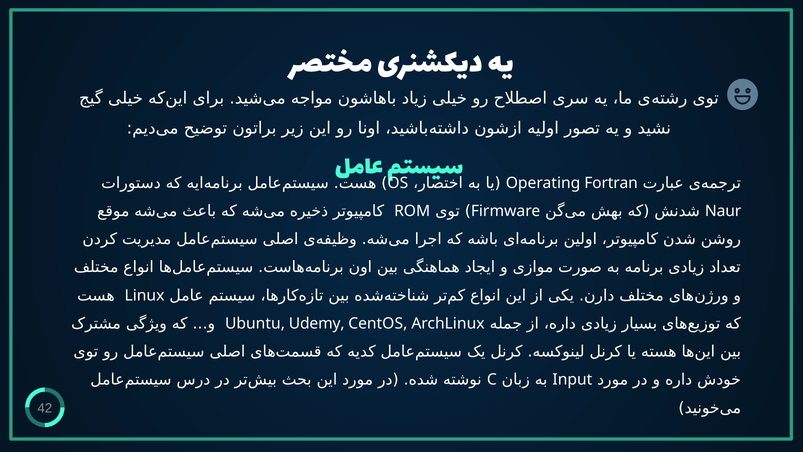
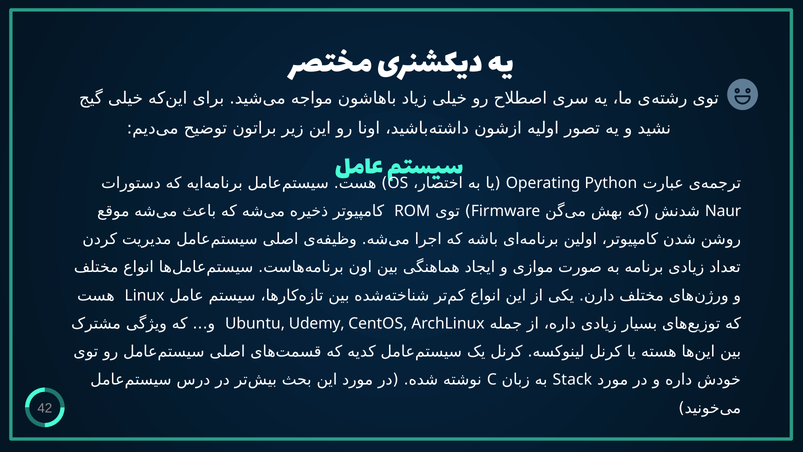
Fortran: Fortran -> Python
Input: Input -> Stack
